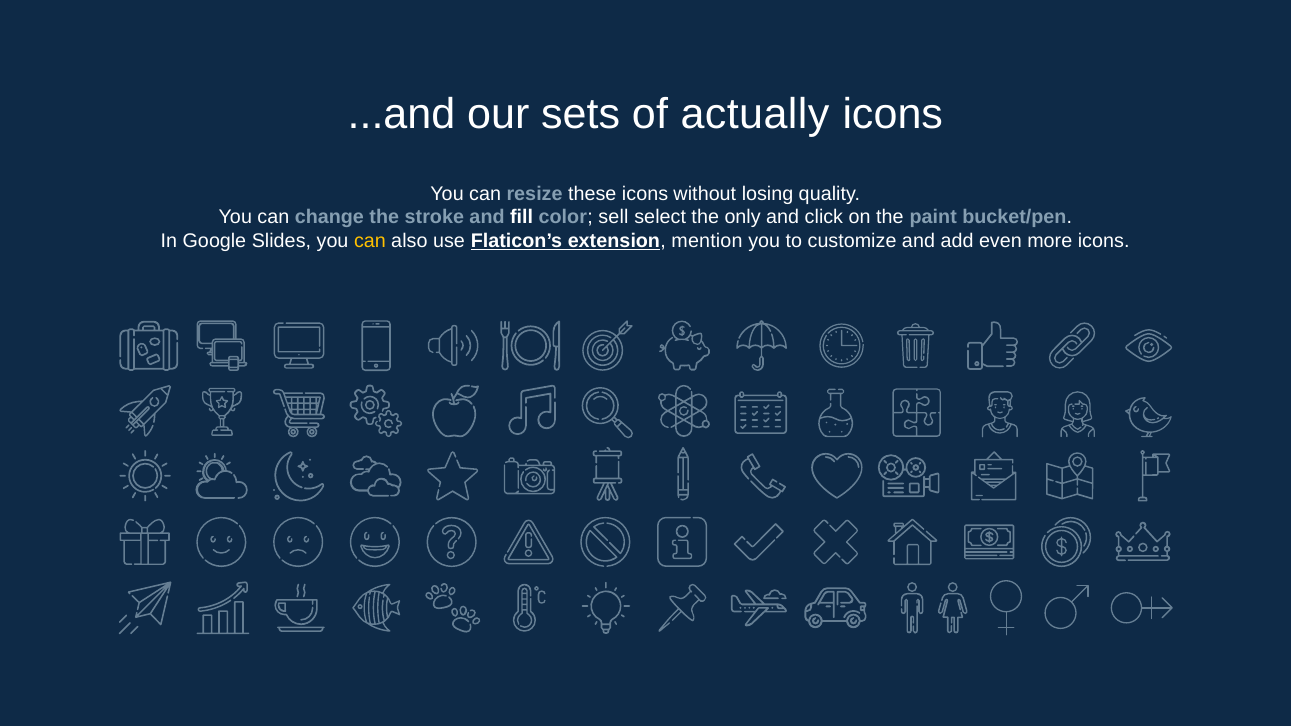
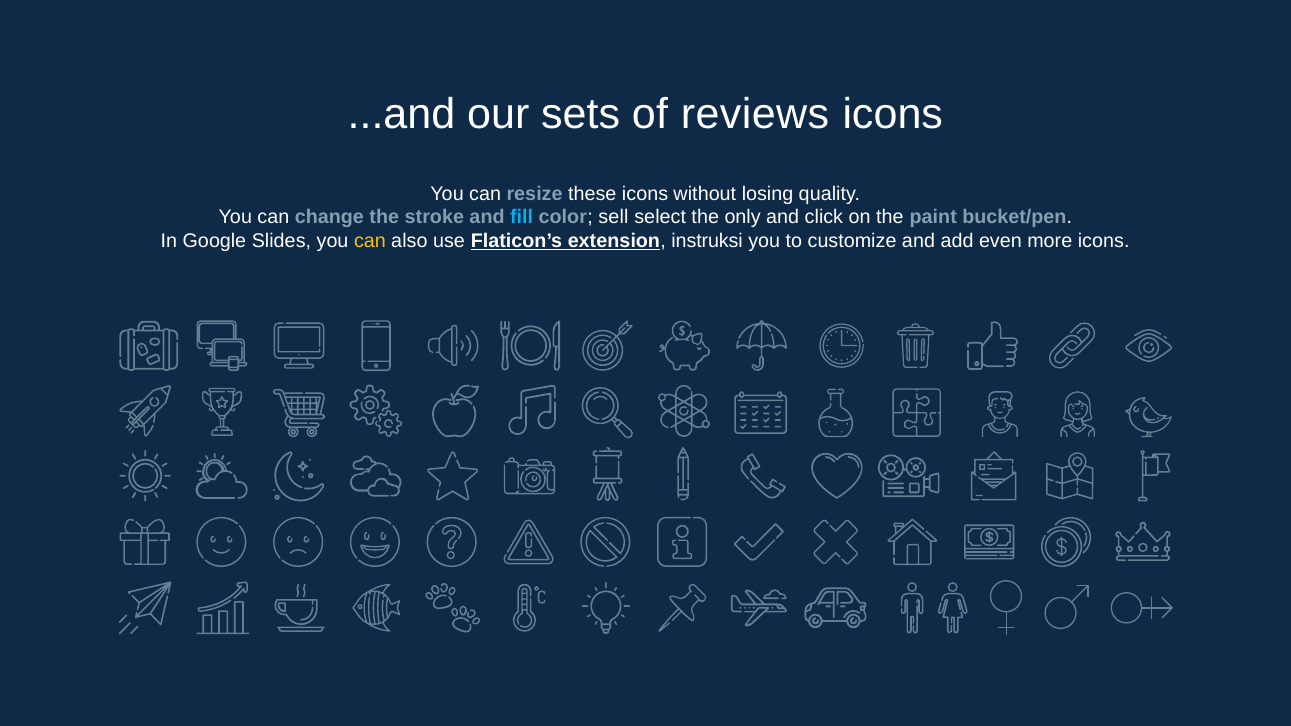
actually: actually -> reviews
fill colour: white -> light blue
mention: mention -> instruksi
